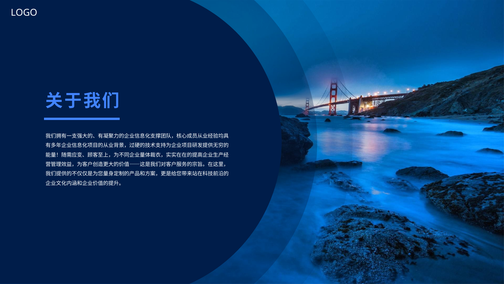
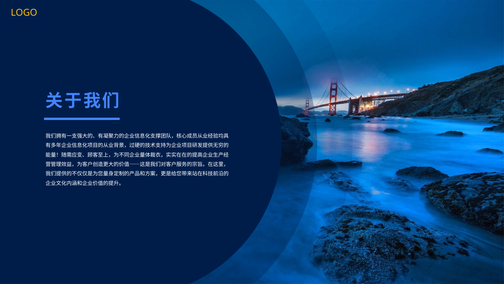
LOGO colour: white -> yellow
